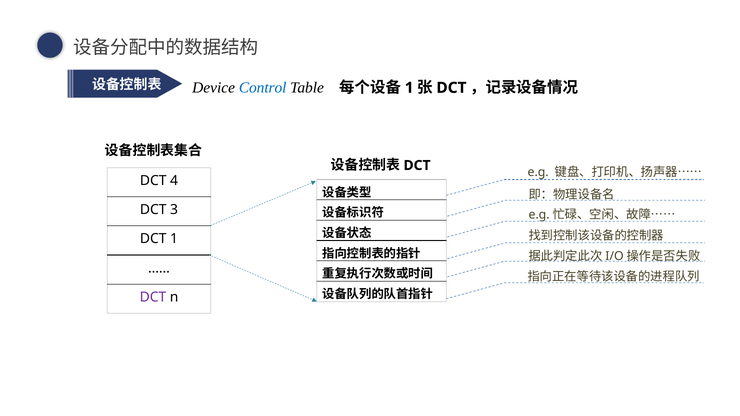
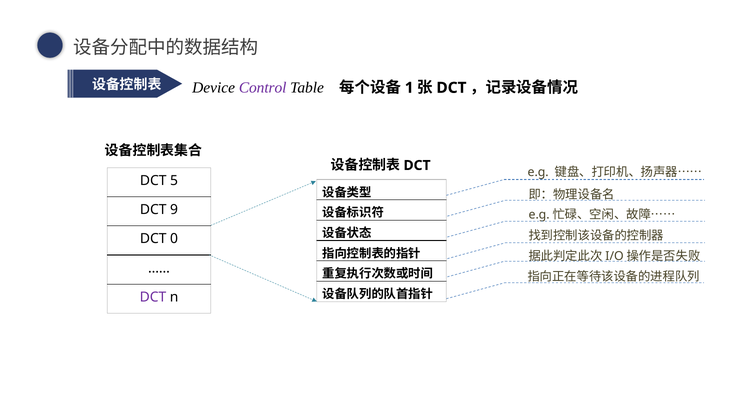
Control colour: blue -> purple
4: 4 -> 5
3: 3 -> 9
DCT 1: 1 -> 0
